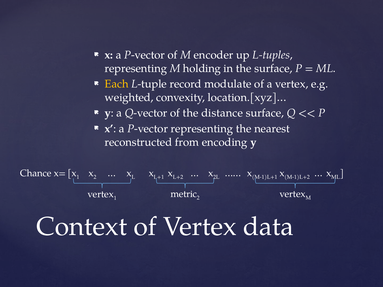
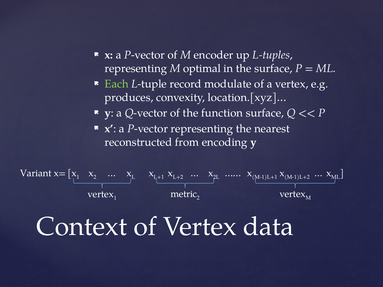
holding: holding -> optimal
Each colour: yellow -> light green
weighted: weighted -> produces
distance: distance -> function
Chance: Chance -> Variant
